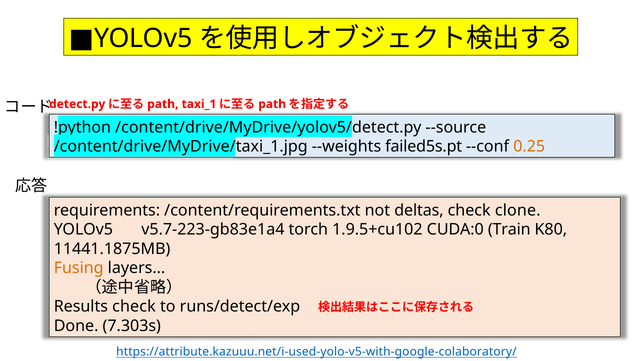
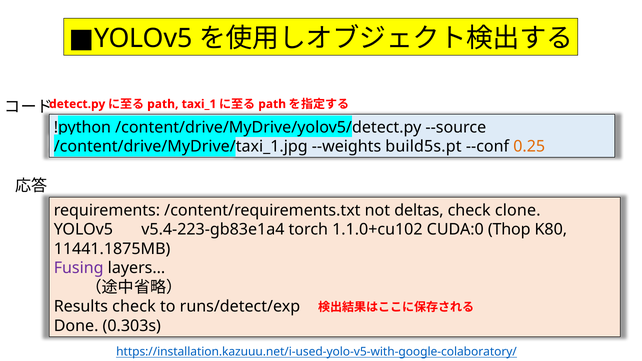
failed5s.pt: failed5s.pt -> build5s.pt
v5.7-223-gb83e1a4: v5.7-223-gb83e1a4 -> v5.4-223-gb83e1a4
1.9.5+cu102: 1.9.5+cu102 -> 1.1.0+cu102
Train: Train -> Thop
Fusing colour: orange -> purple
7.303s: 7.303s -> 0.303s
https://attribute.kazuuu.net/i-used-yolo-v5-with-google-colaboratory/: https://attribute.kazuuu.net/i-used-yolo-v5-with-google-colaboratory/ -> https://installation.kazuuu.net/i-used-yolo-v5-with-google-colaboratory/
